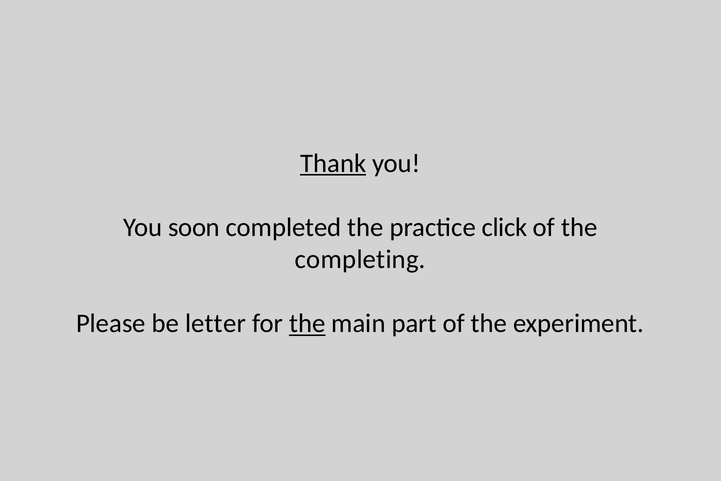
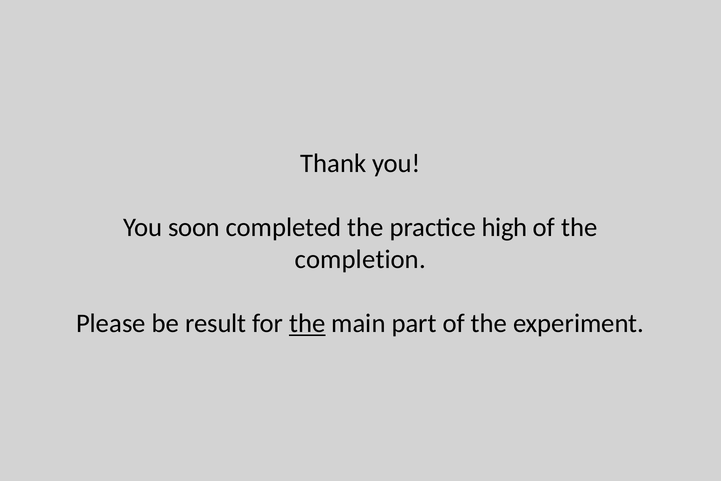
Thank underline: present -> none
click: click -> high
completing: completing -> completion
letter: letter -> result
